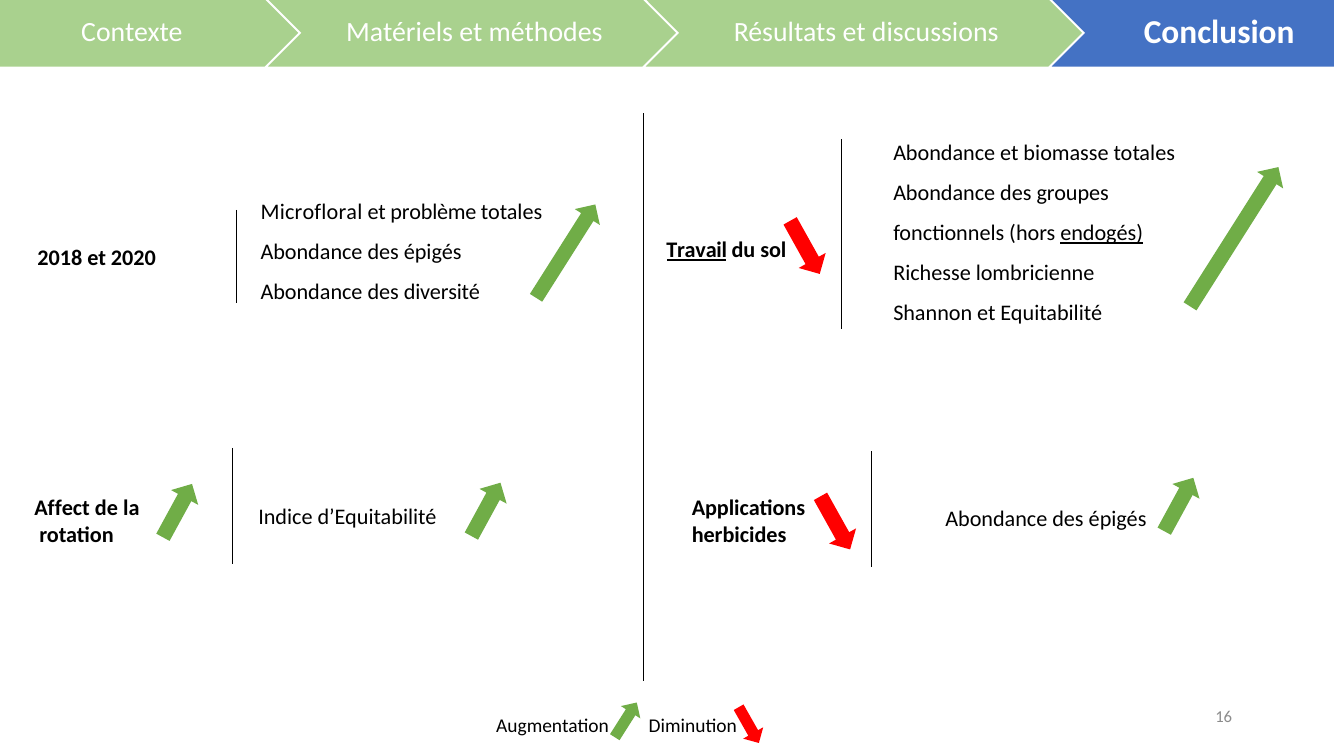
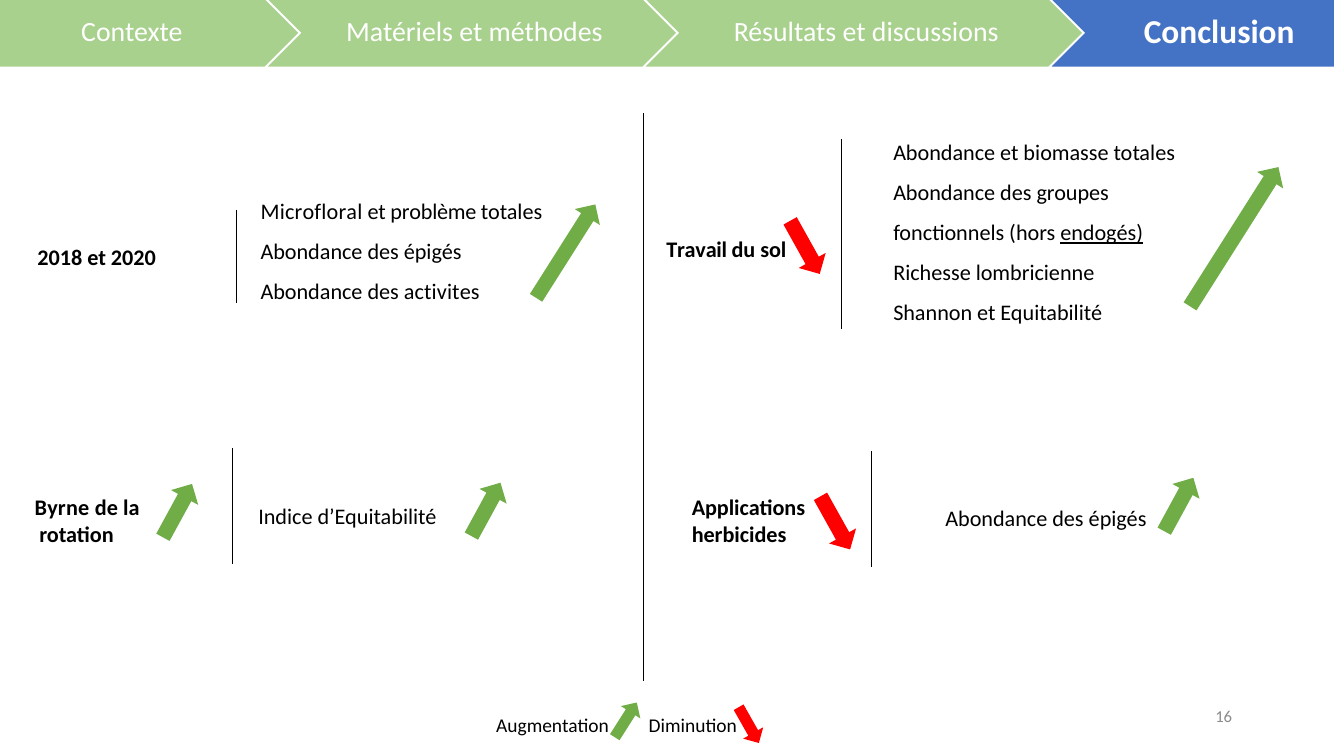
Travail underline: present -> none
diversité: diversité -> activites
Affect: Affect -> Byrne
